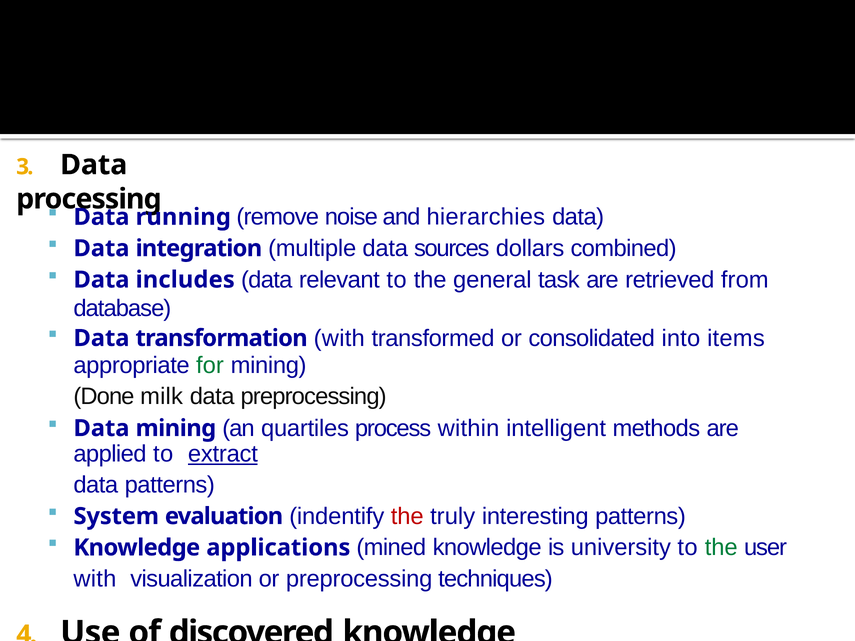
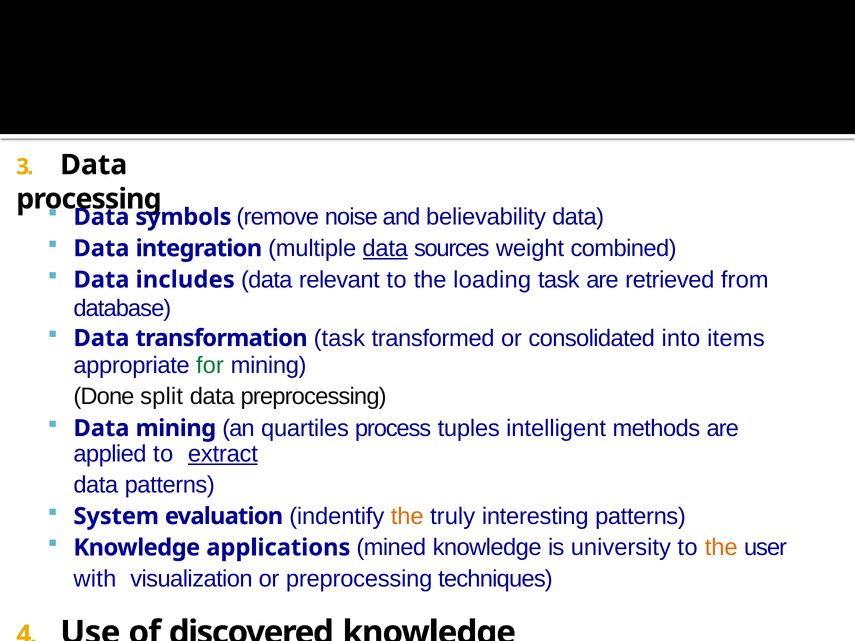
running: running -> symbols
hierarchies: hierarchies -> believability
data at (385, 248) underline: none -> present
dollars: dollars -> weight
general: general -> loading
transformation with: with -> task
milk: milk -> split
within: within -> tuples
the at (407, 516) colour: red -> orange
the at (721, 548) colour: green -> orange
